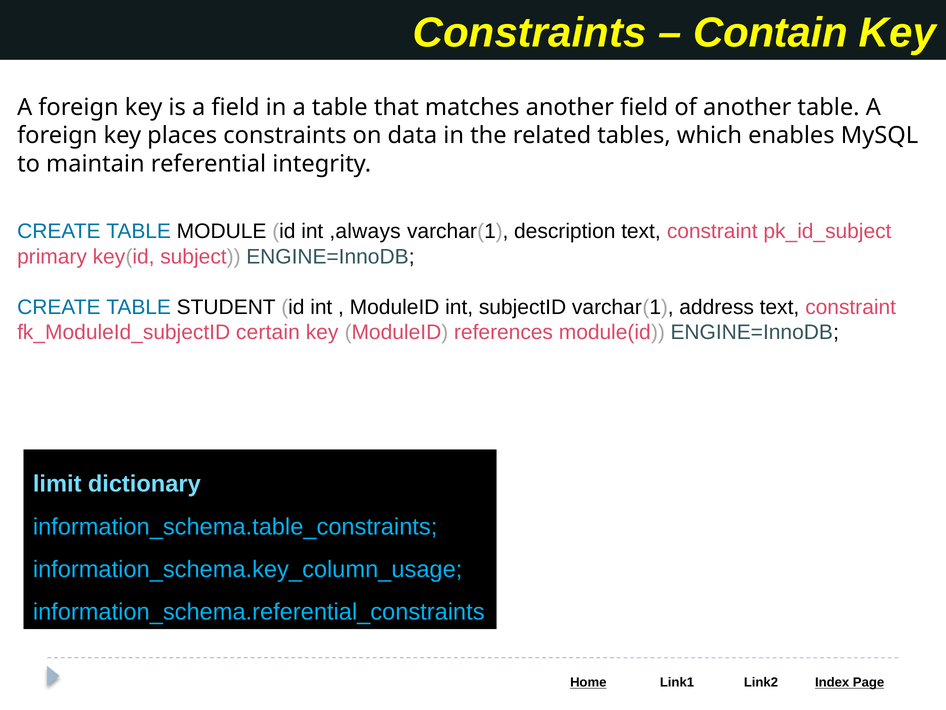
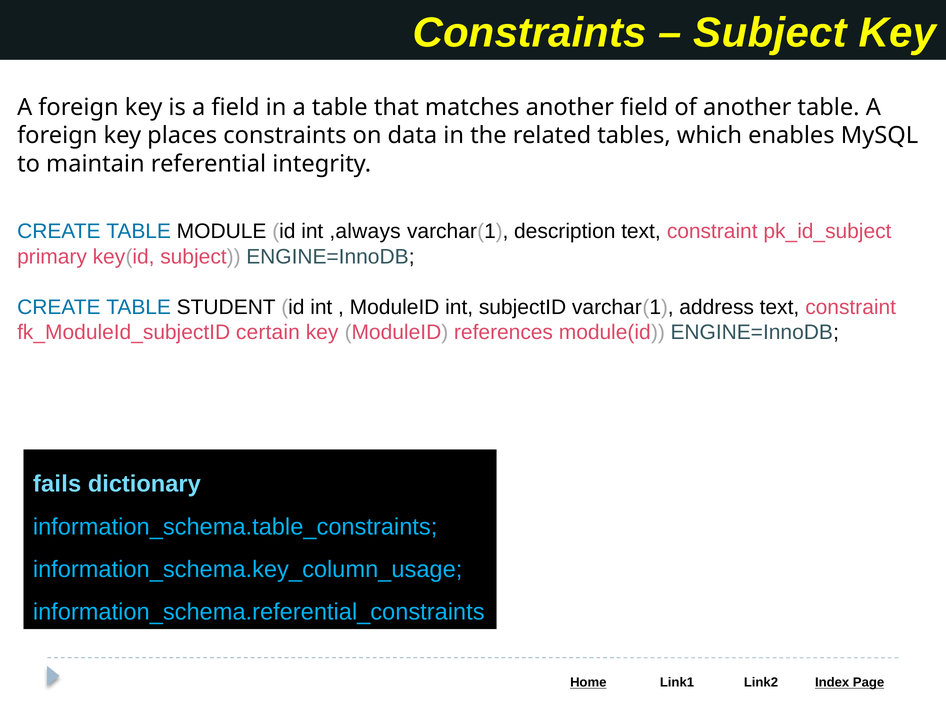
Contain at (770, 33): Contain -> Subject
limit: limit -> fails
